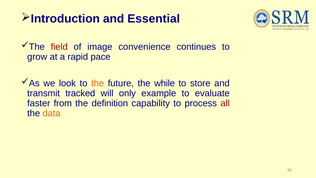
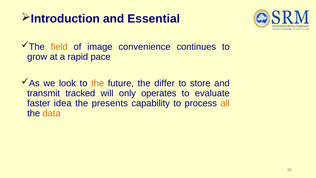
field colour: red -> orange
while: while -> differ
example: example -> operates
from: from -> idea
definition: definition -> presents
all colour: red -> orange
